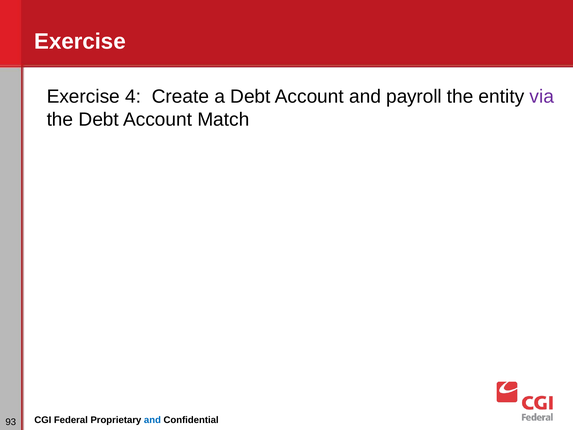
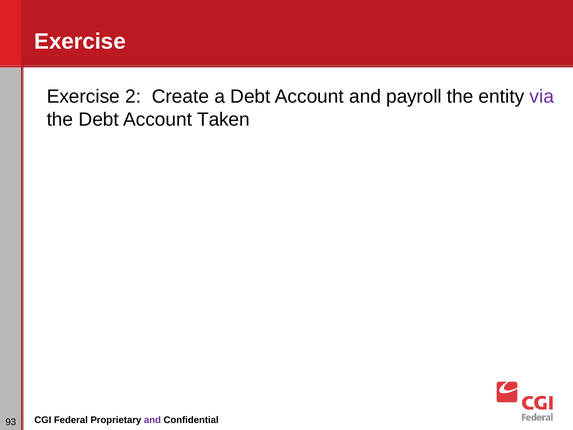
4: 4 -> 2
Match: Match -> Taken
and at (152, 420) colour: blue -> purple
